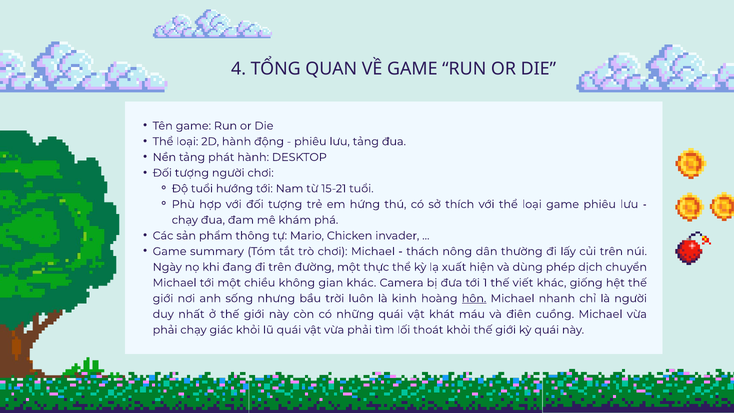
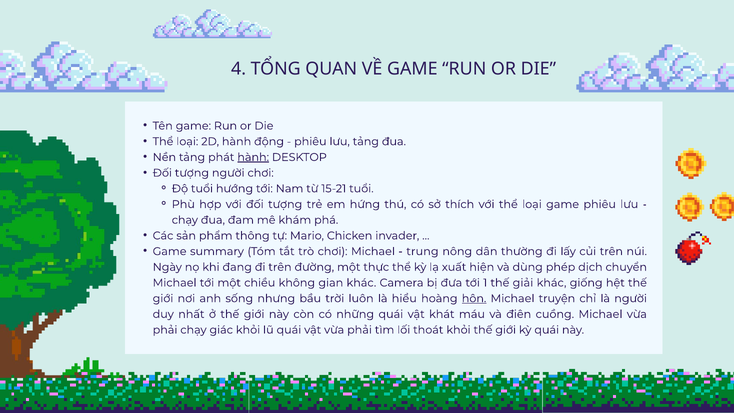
hành at (253, 157) underline: none -> present
thách: thách -> trung
viết: viết -> giải
kinh: kinh -> hiểu
nhanh: nhanh -> truyện
